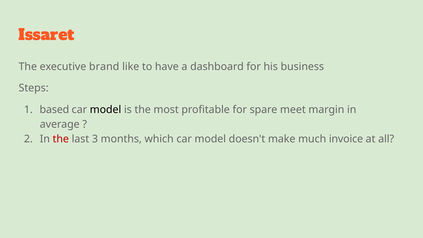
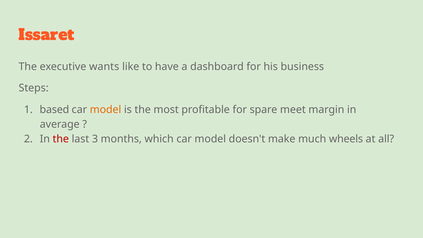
brand: brand -> wants
model at (106, 110) colour: black -> orange
invoice: invoice -> wheels
